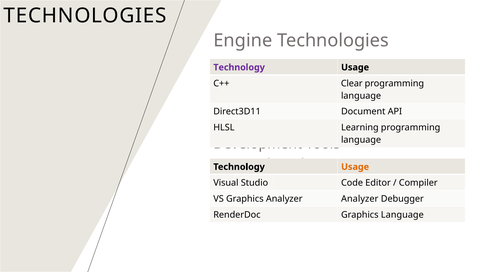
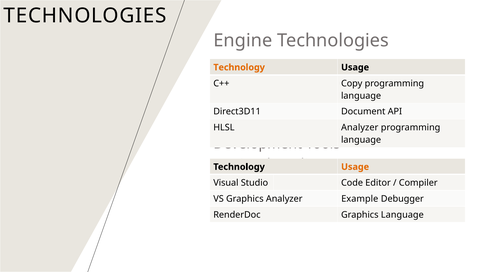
Technology at (239, 67) colour: purple -> orange
Clear: Clear -> Copy
HLSL Learning: Learning -> Analyzer
Analyzer at (360, 199): Analyzer -> Example
